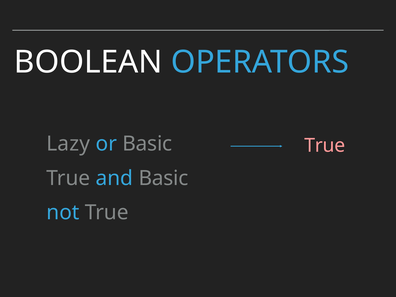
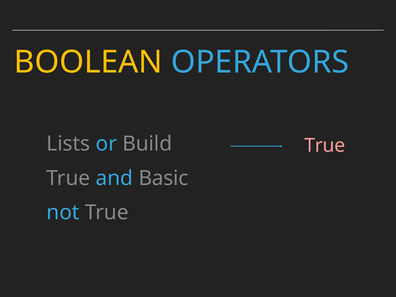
BOOLEAN colour: white -> yellow
Lazy: Lazy -> Lists
or Basic: Basic -> Build
